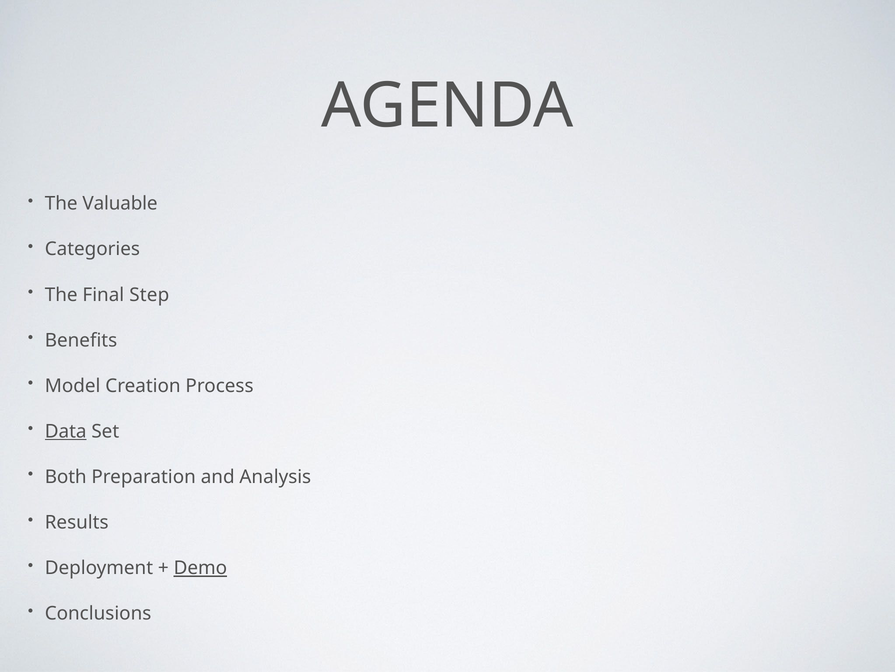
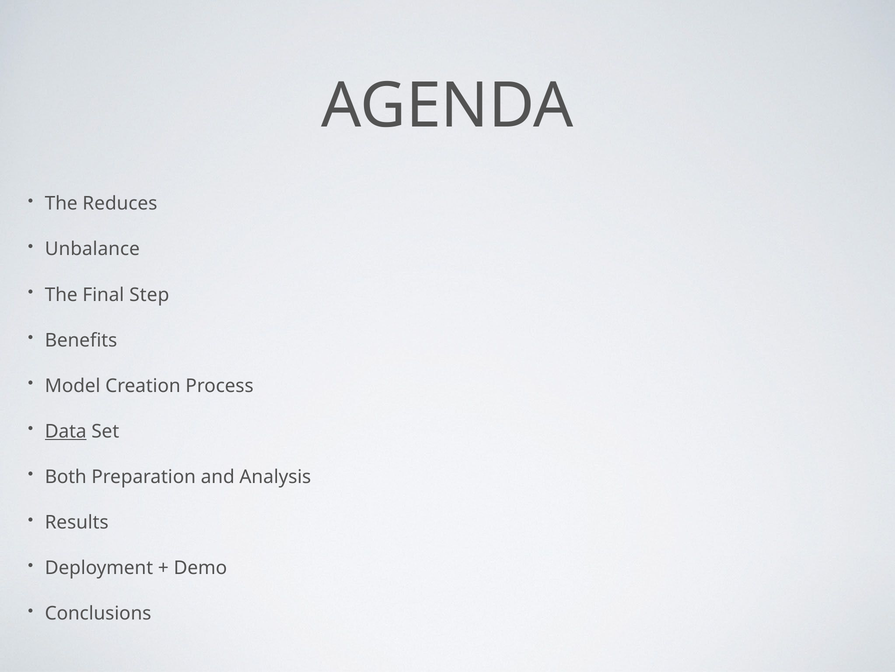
Valuable: Valuable -> Reduces
Categories: Categories -> Unbalance
Demo underline: present -> none
